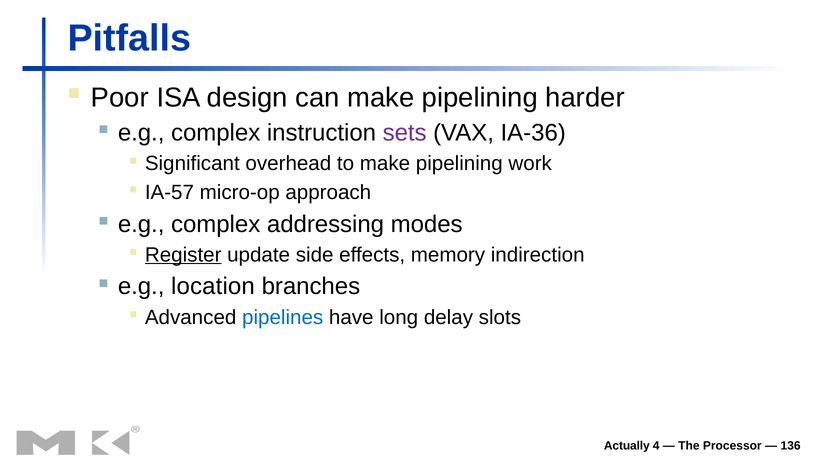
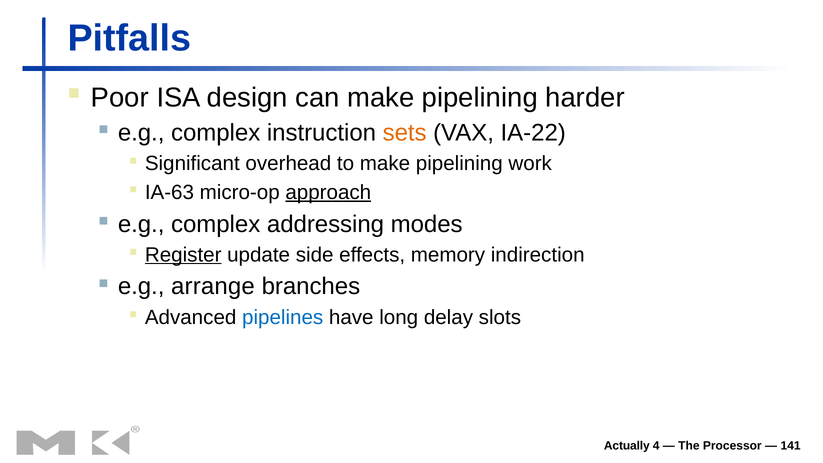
sets colour: purple -> orange
IA-36: IA-36 -> IA-22
IA-57: IA-57 -> IA-63
approach underline: none -> present
location: location -> arrange
136: 136 -> 141
